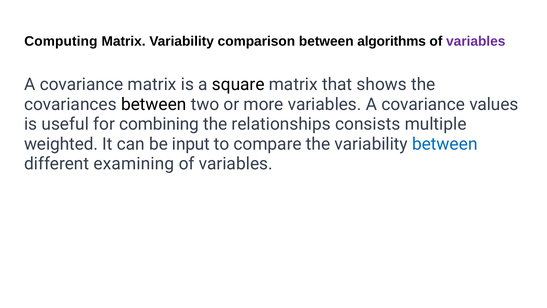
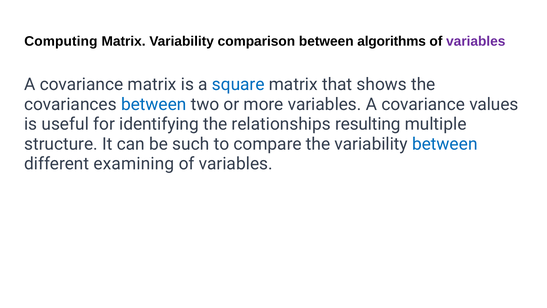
square colour: black -> blue
between at (154, 104) colour: black -> blue
combining: combining -> identifying
consists: consists -> resulting
weighted: weighted -> structure
input: input -> such
